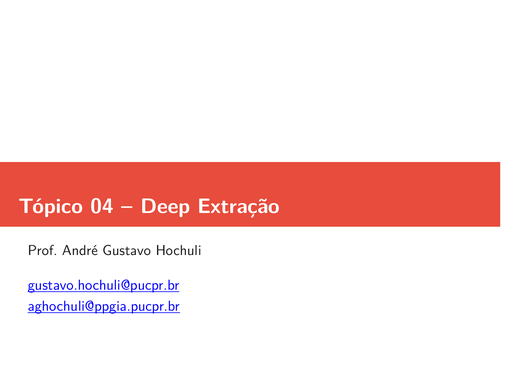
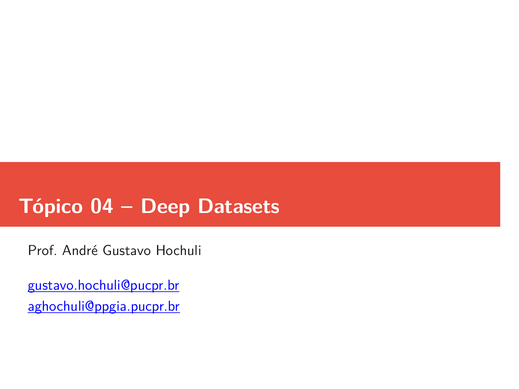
Extração: Extração -> Datasets
